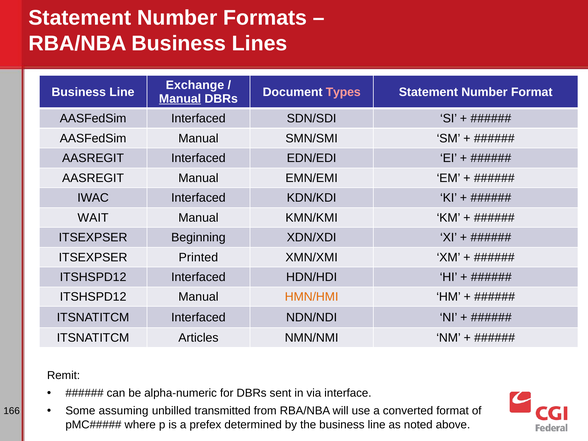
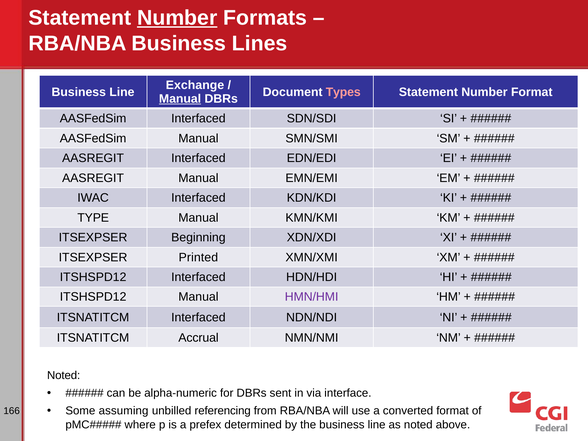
Number at (177, 18) underline: none -> present
WAIT: WAIT -> TYPE
HMN/HMI colour: orange -> purple
Articles: Articles -> Accrual
Remit at (64, 376): Remit -> Noted
transmitted: transmitted -> referencing
